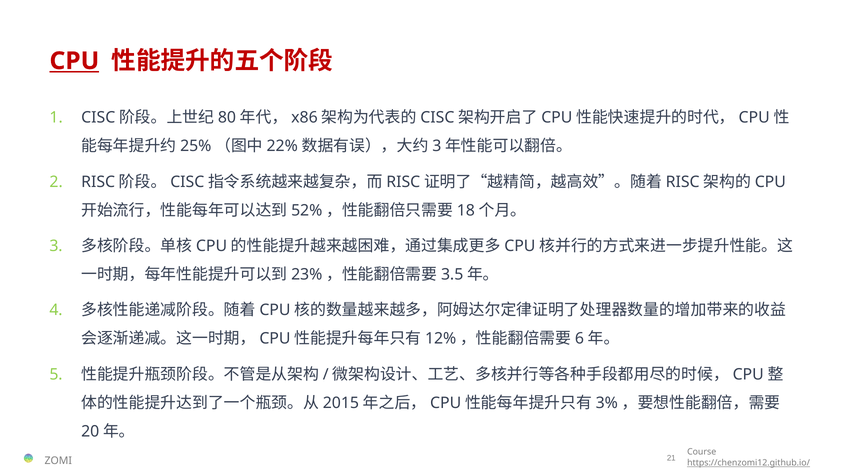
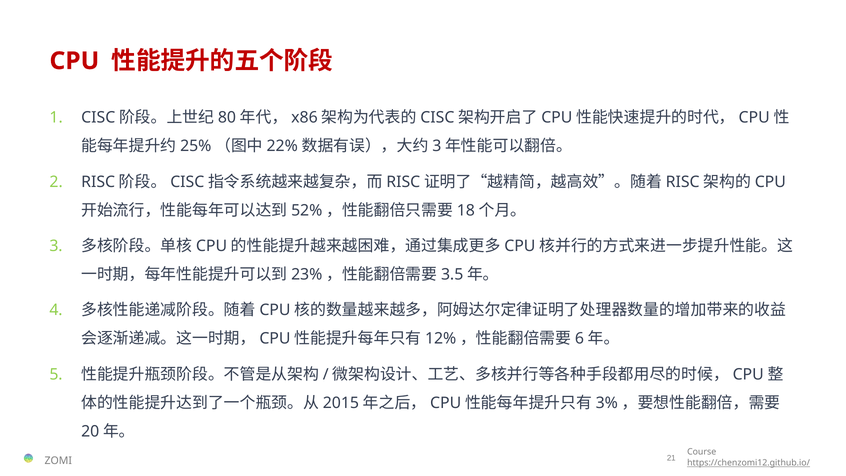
CPU underline: present -> none
